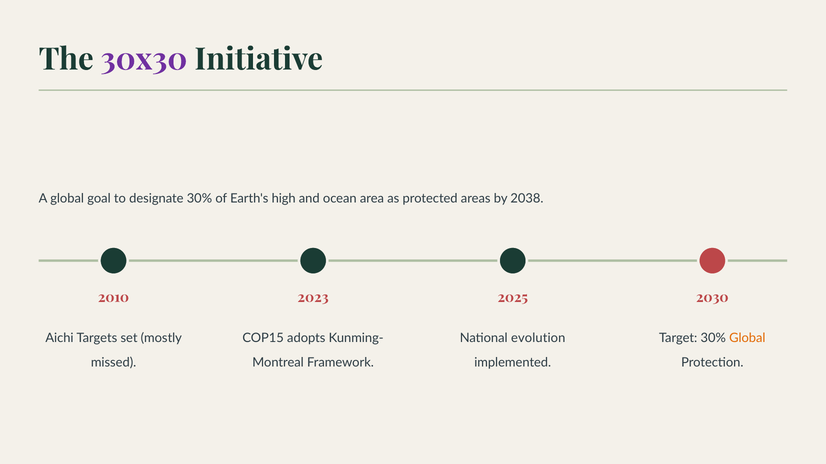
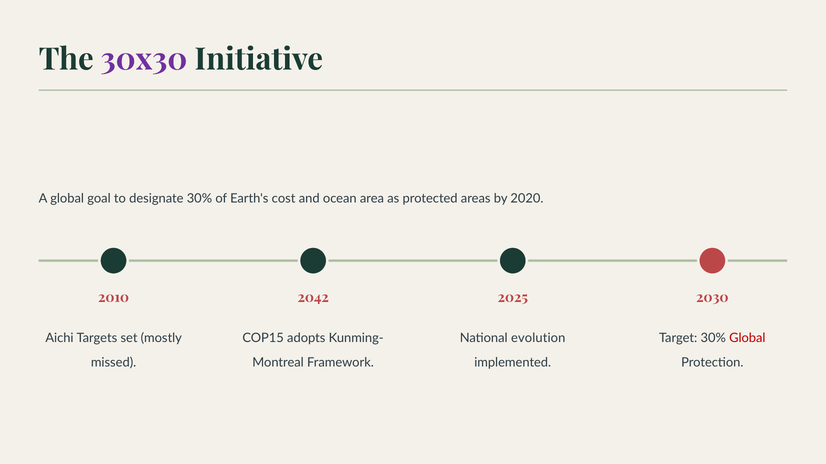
high: high -> cost
2038: 2038 -> 2020
2023: 2023 -> 2042
Global at (747, 338) colour: orange -> red
